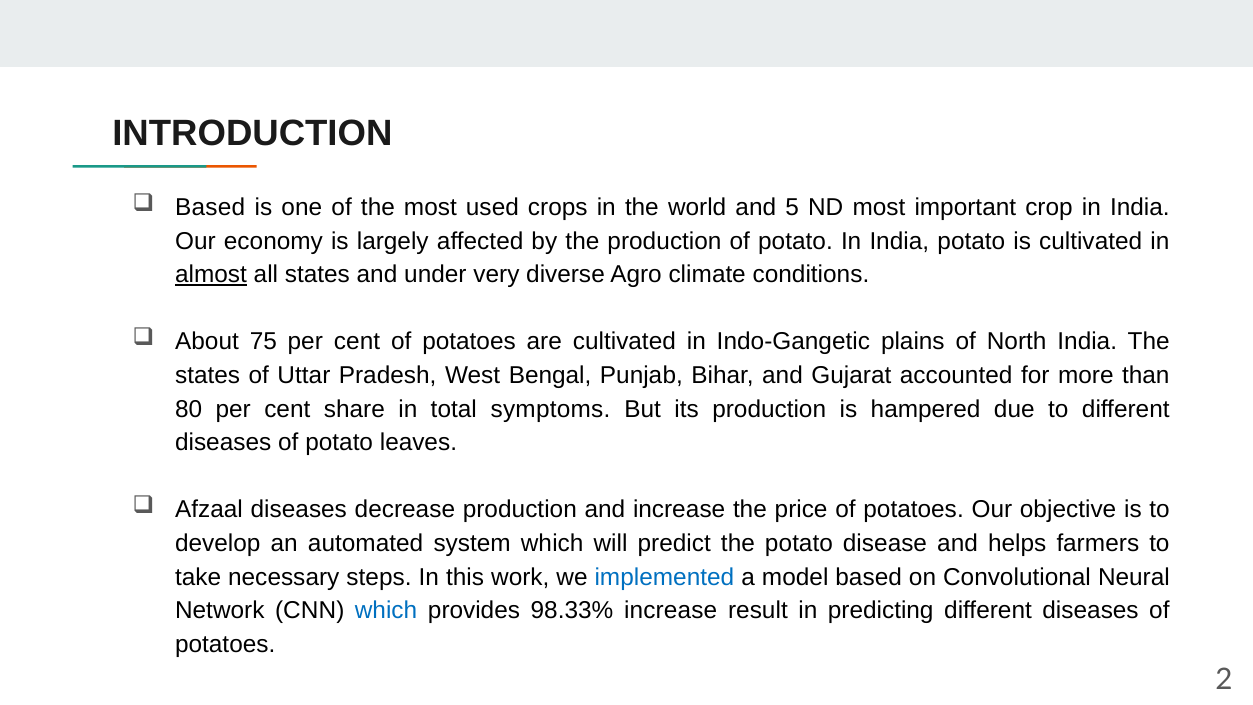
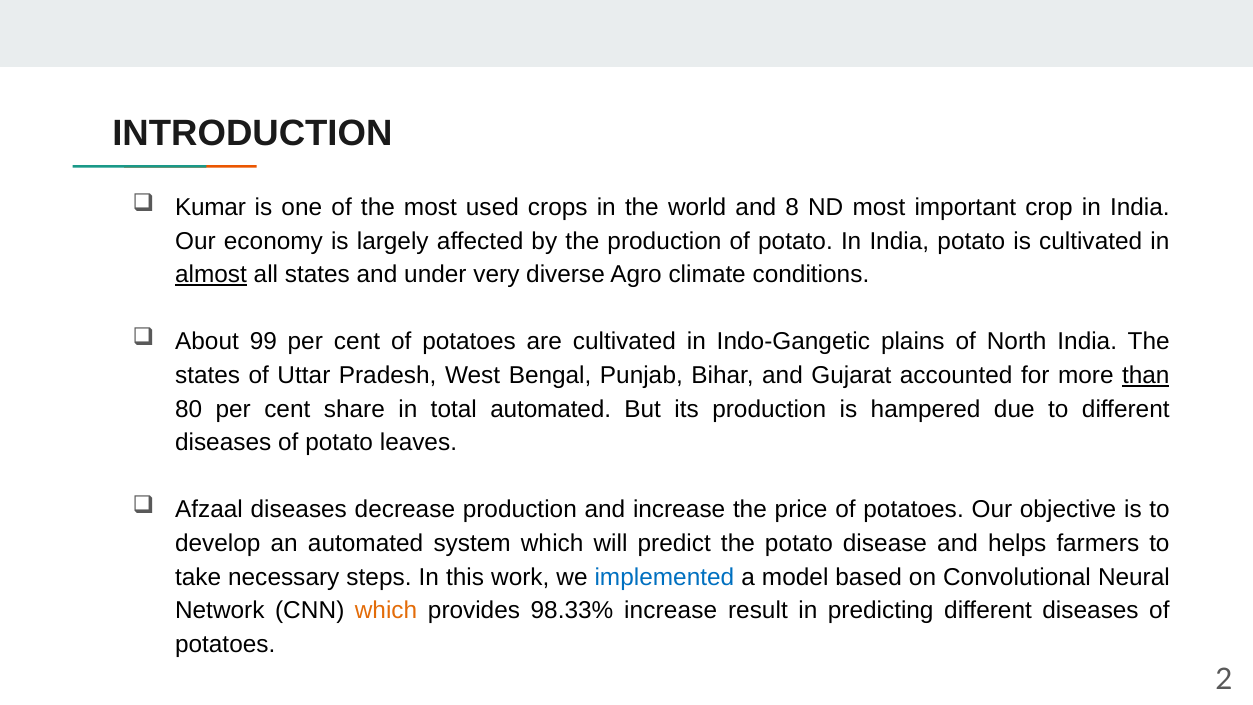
Based at (210, 207): Based -> Kumar
5: 5 -> 8
75: 75 -> 99
than underline: none -> present
total symptoms: symptoms -> automated
which at (386, 611) colour: blue -> orange
